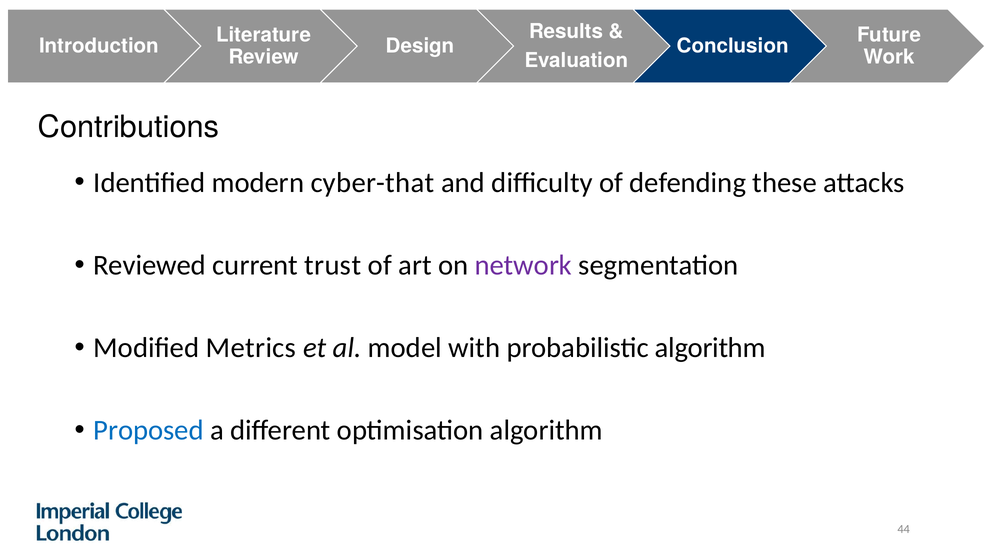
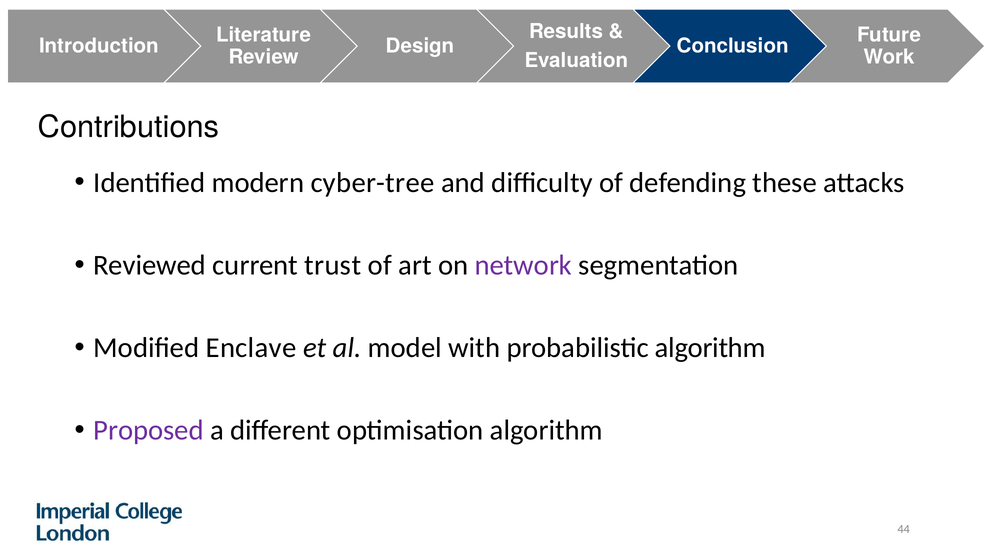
cyber-that: cyber-that -> cyber-tree
Metrics: Metrics -> Enclave
Proposed colour: blue -> purple
